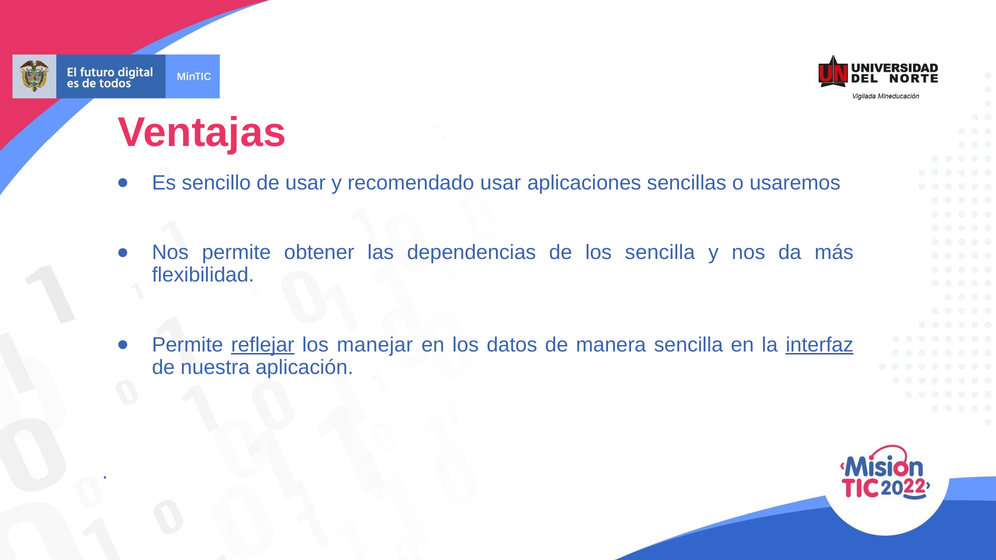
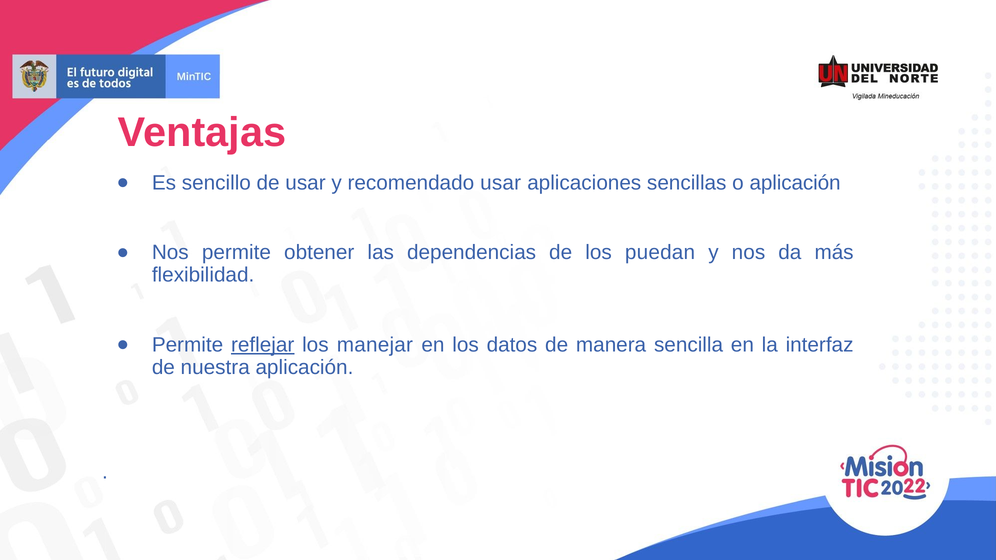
o usaremos: usaremos -> aplicación
los sencilla: sencilla -> puedan
interfaz underline: present -> none
